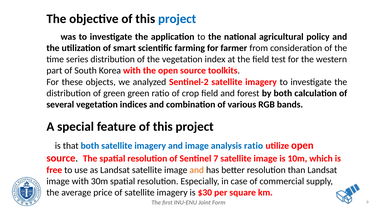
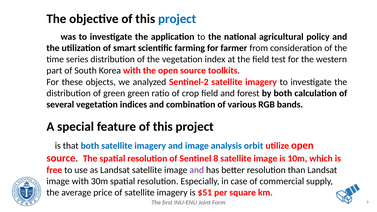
analysis ratio: ratio -> orbit
7: 7 -> 8
and at (197, 170) colour: orange -> purple
$30: $30 -> $51
